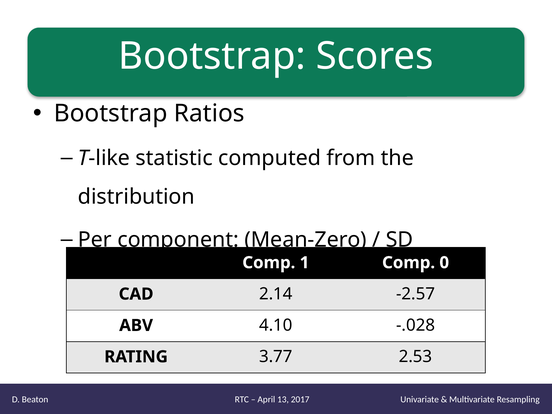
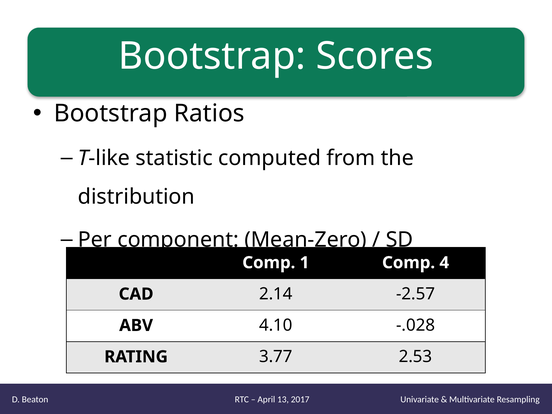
0: 0 -> 4
